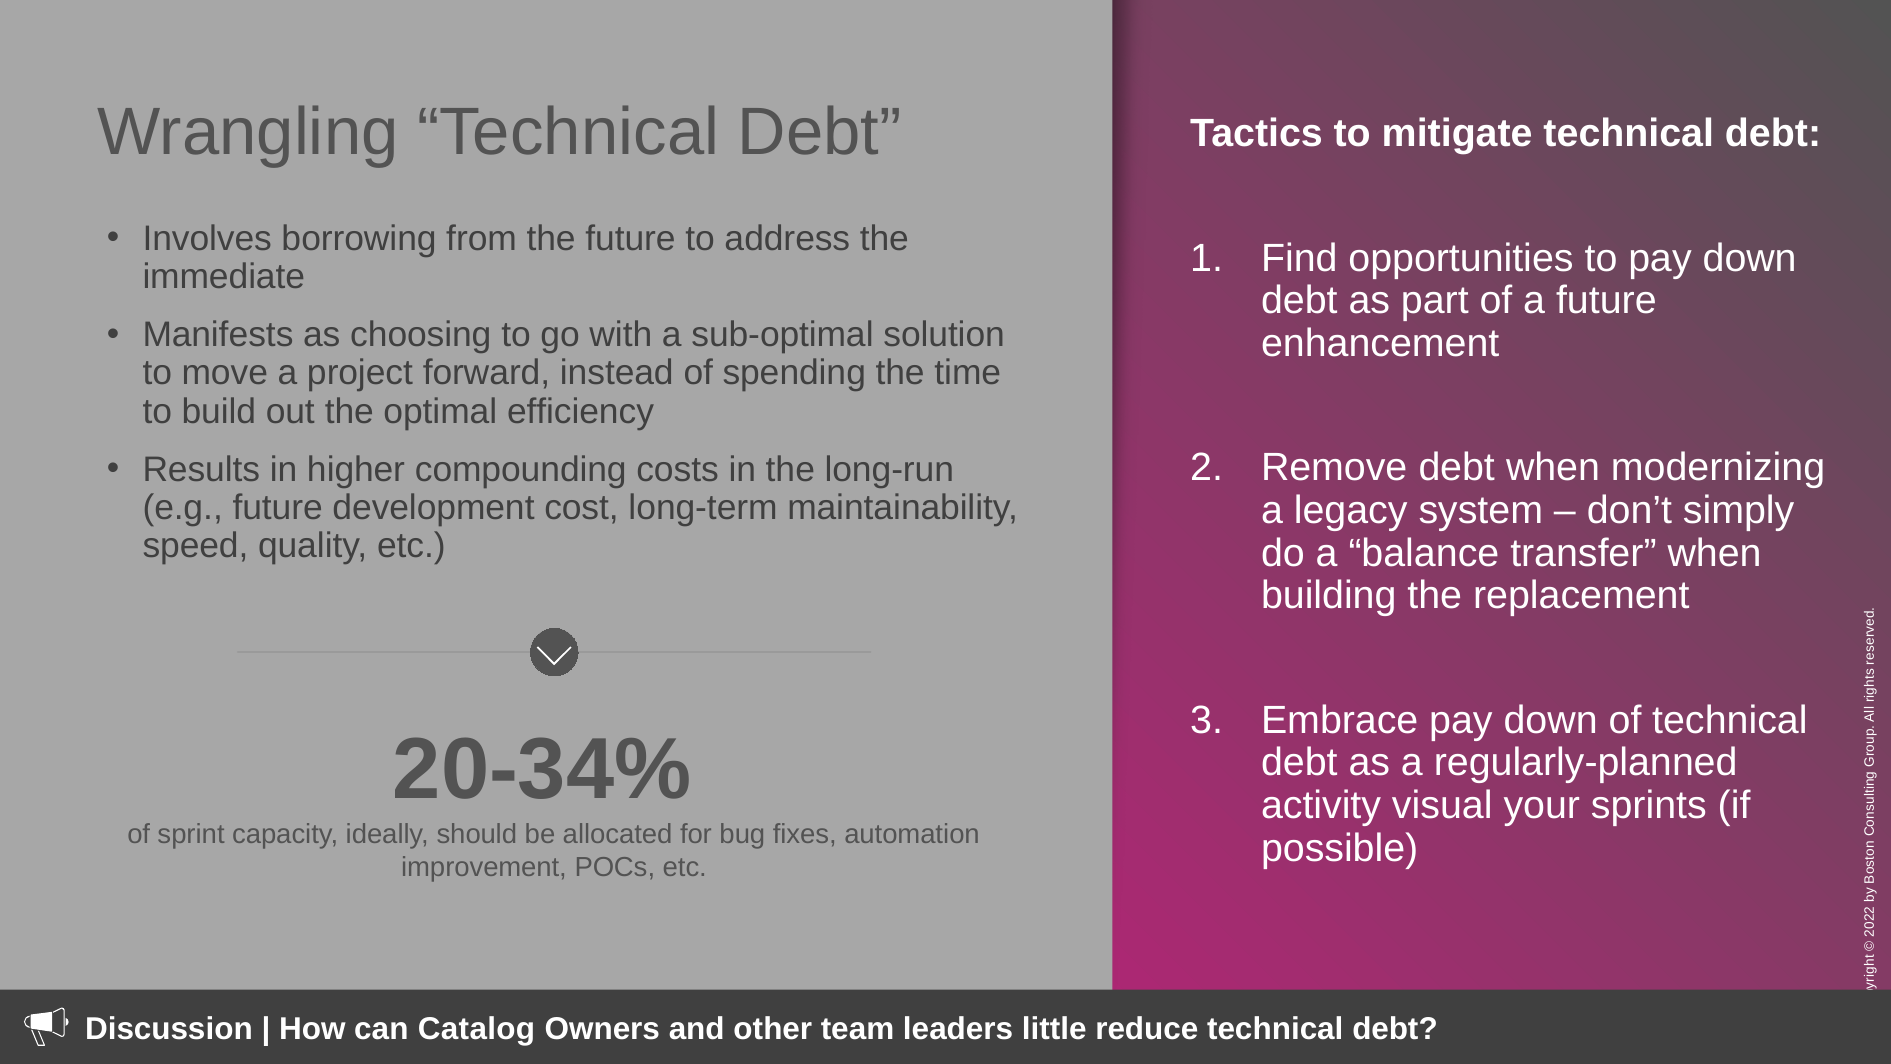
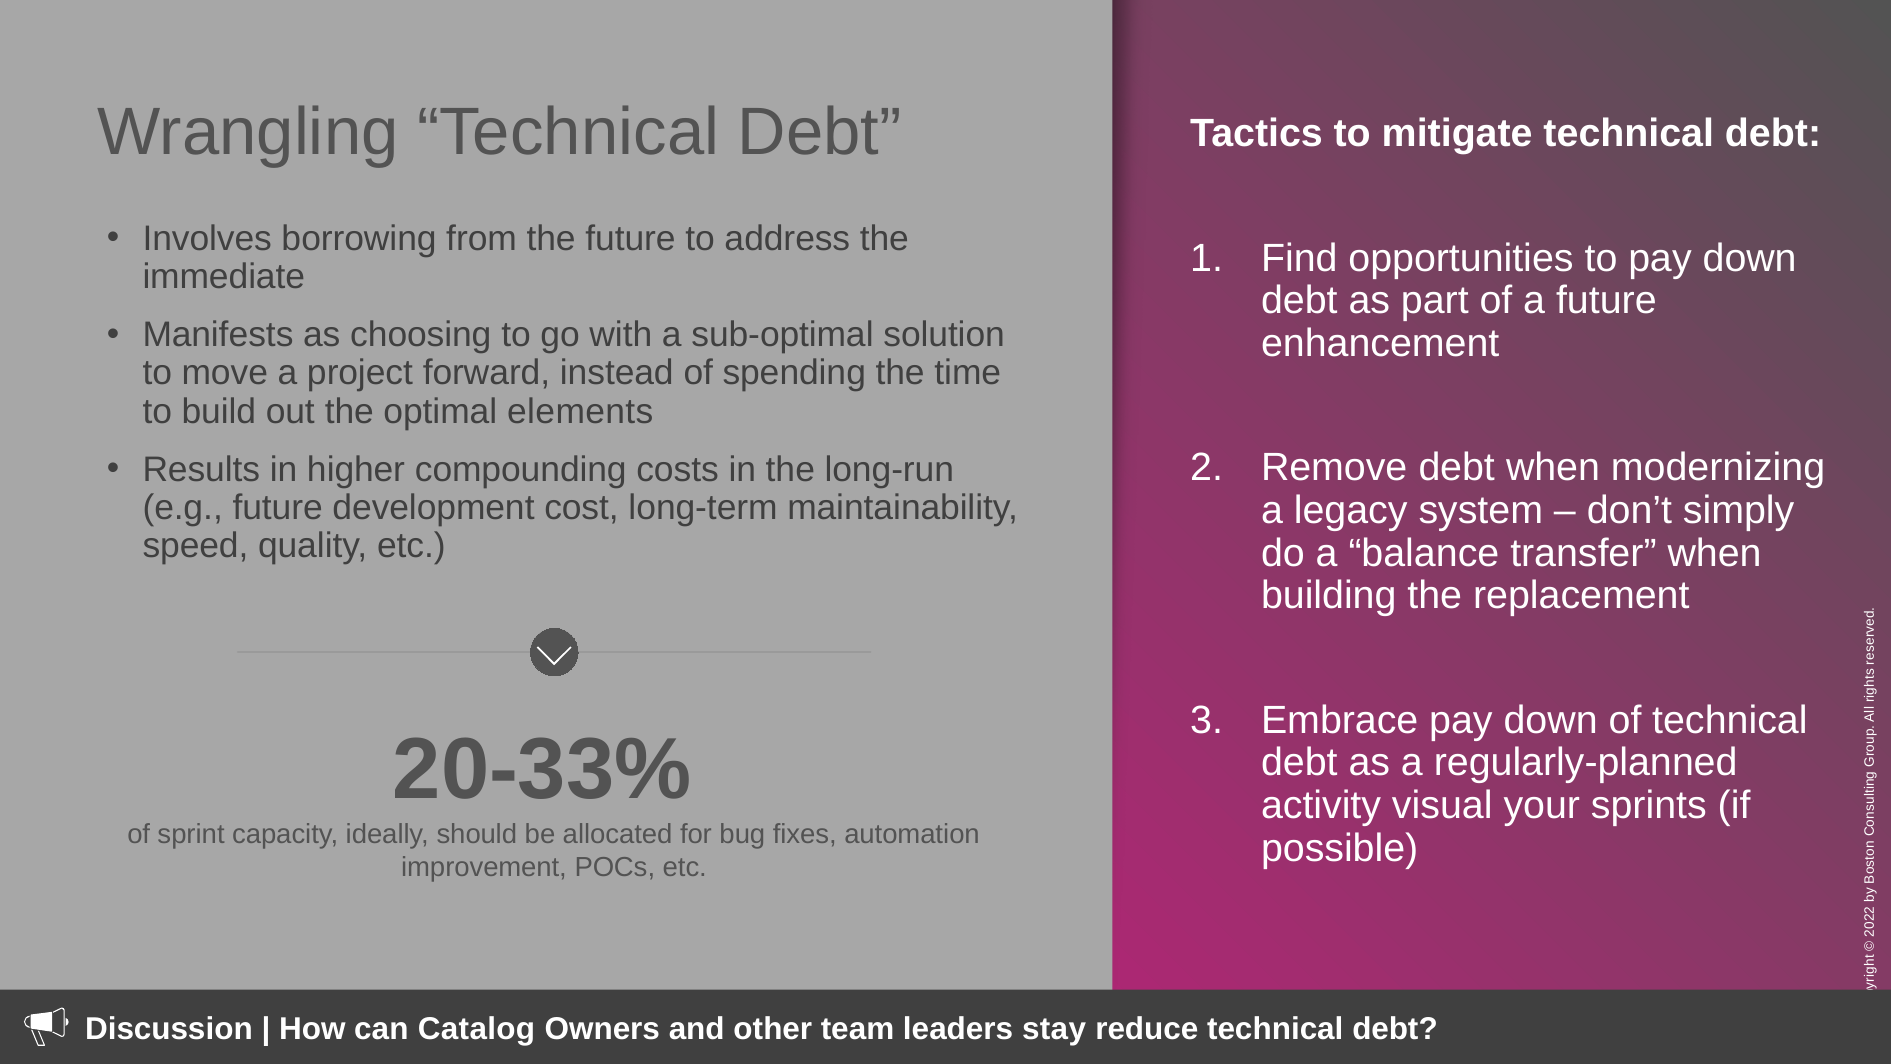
efficiency: efficiency -> elements
20-34%: 20-34% -> 20-33%
little: little -> stay
